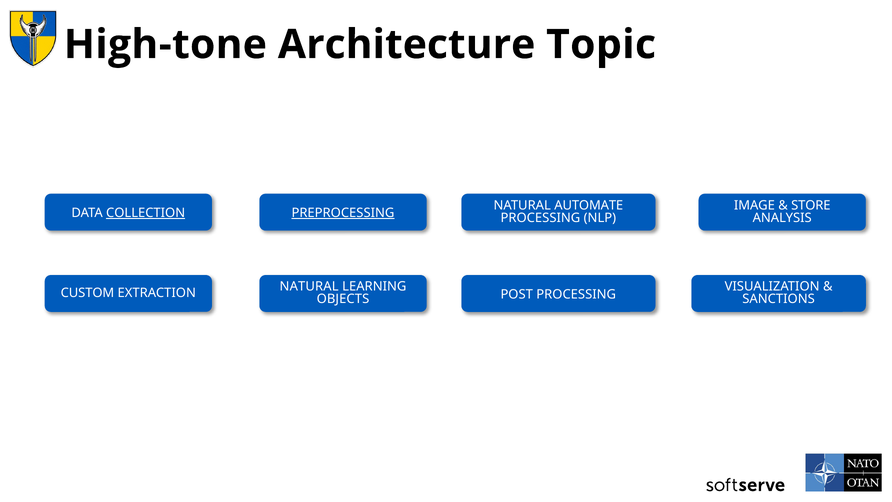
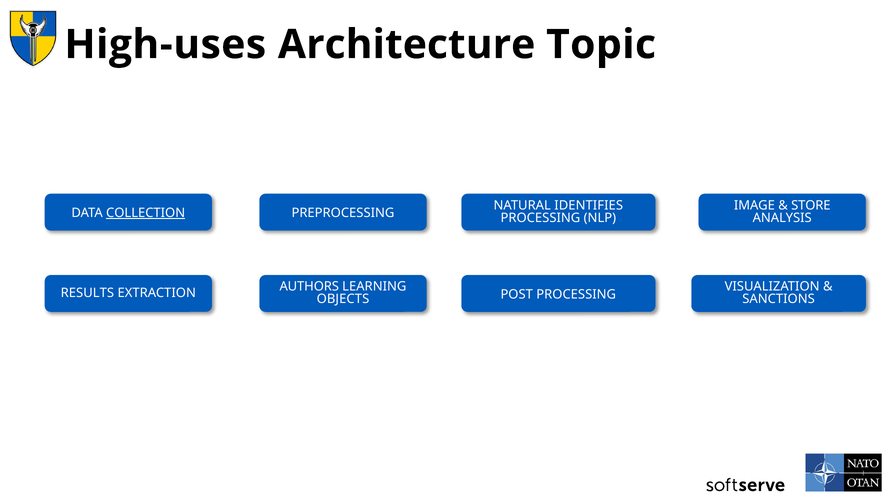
High-tone: High-tone -> High-uses
AUTOMATE: AUTOMATE -> IDENTIFIES
PREPROCESSING underline: present -> none
CUSTOM: CUSTOM -> RESULTS
EXTRACTION NATURAL: NATURAL -> AUTHORS
